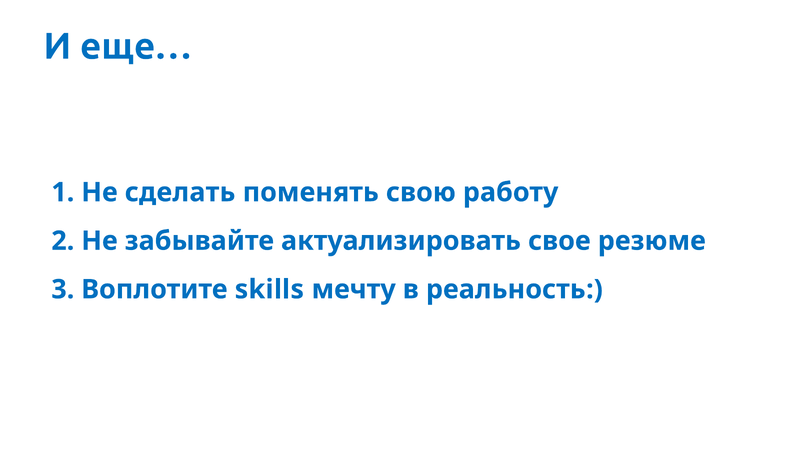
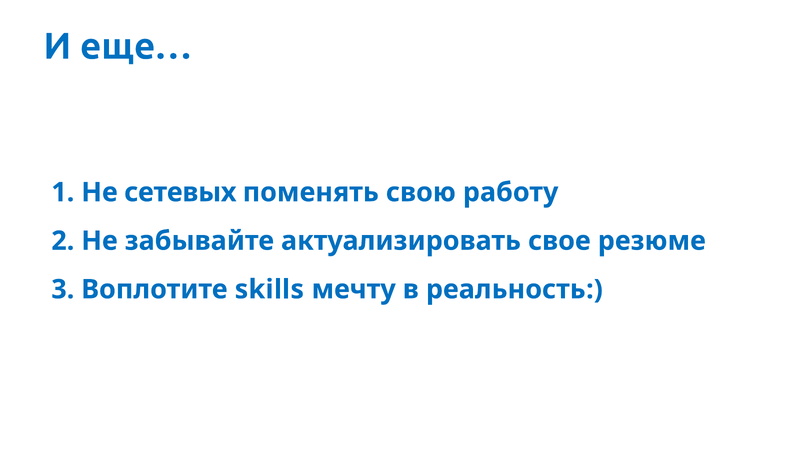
сделать: сделать -> сетевых
